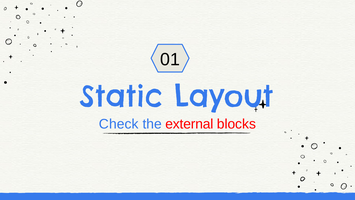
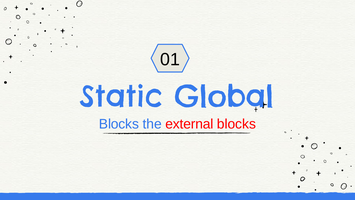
Layout: Layout -> Global
Check at (119, 124): Check -> Blocks
